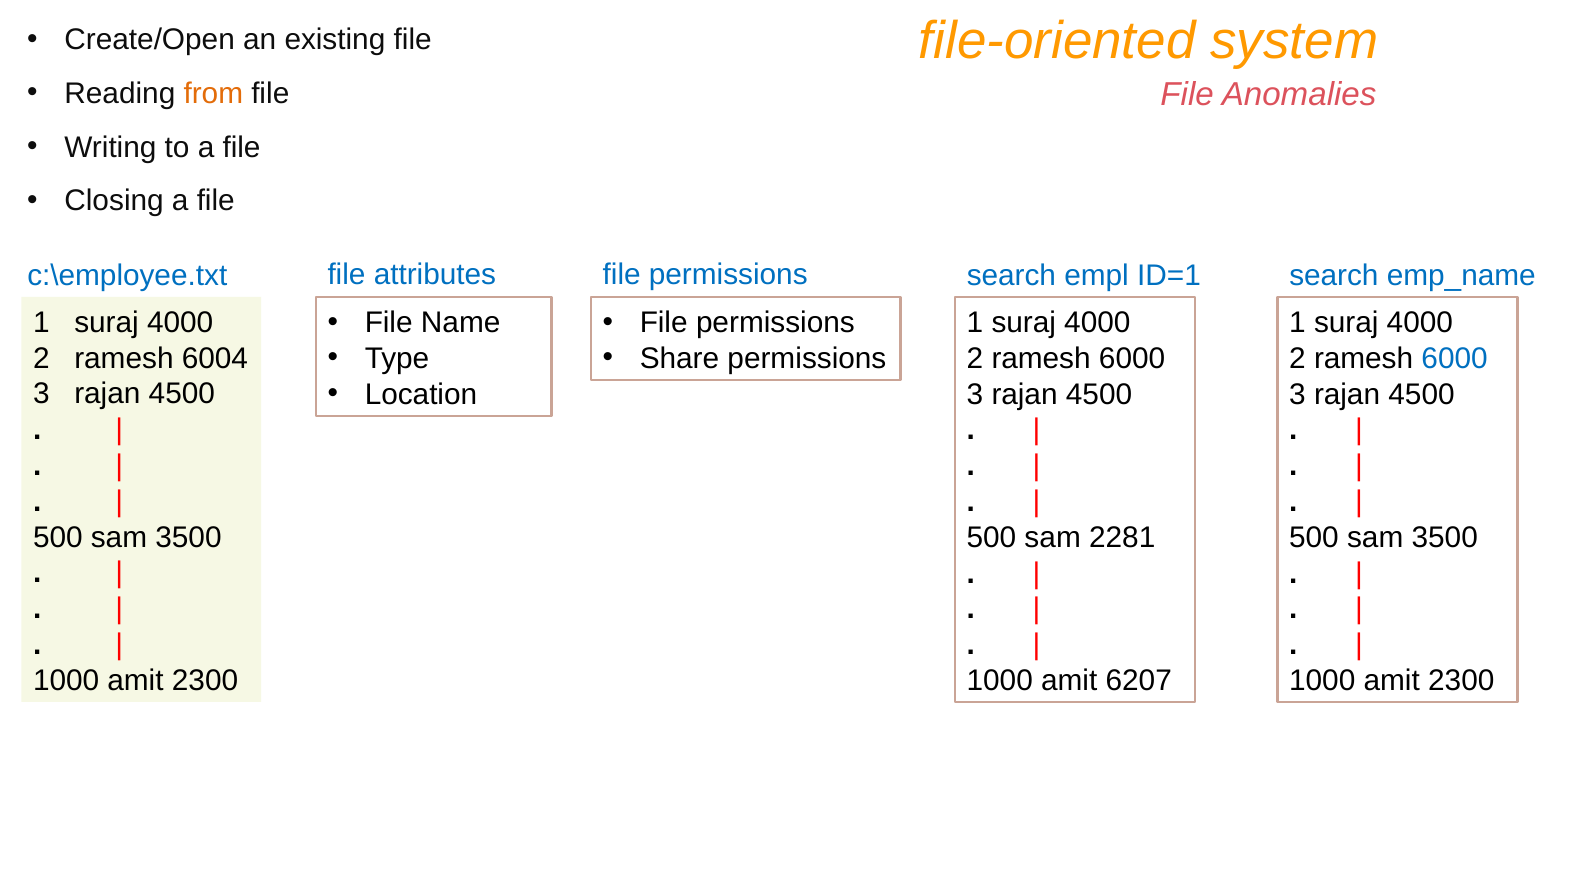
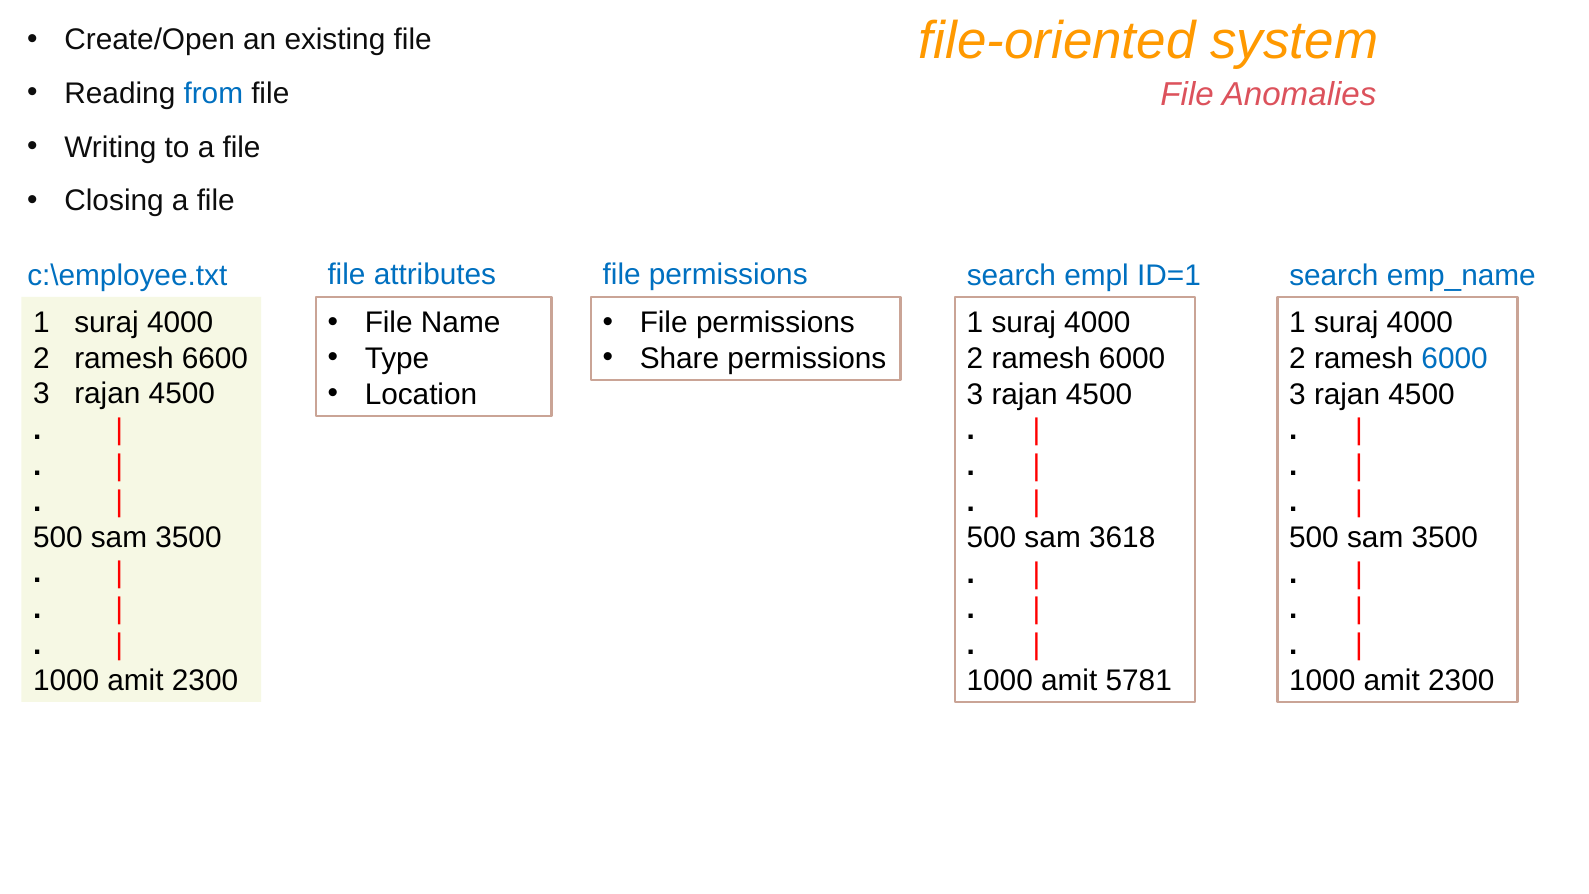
from colour: orange -> blue
6004: 6004 -> 6600
2281: 2281 -> 3618
6207: 6207 -> 5781
